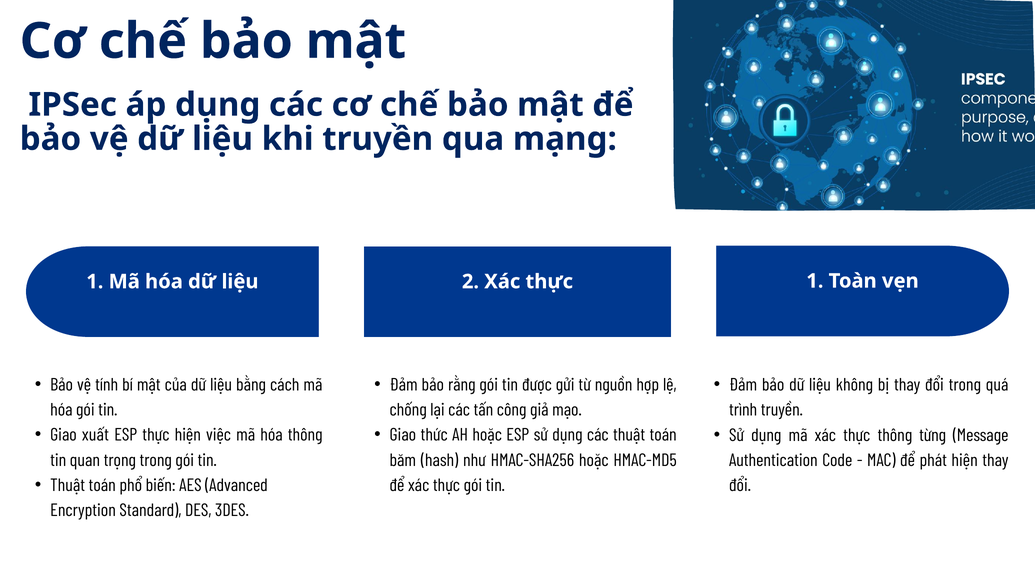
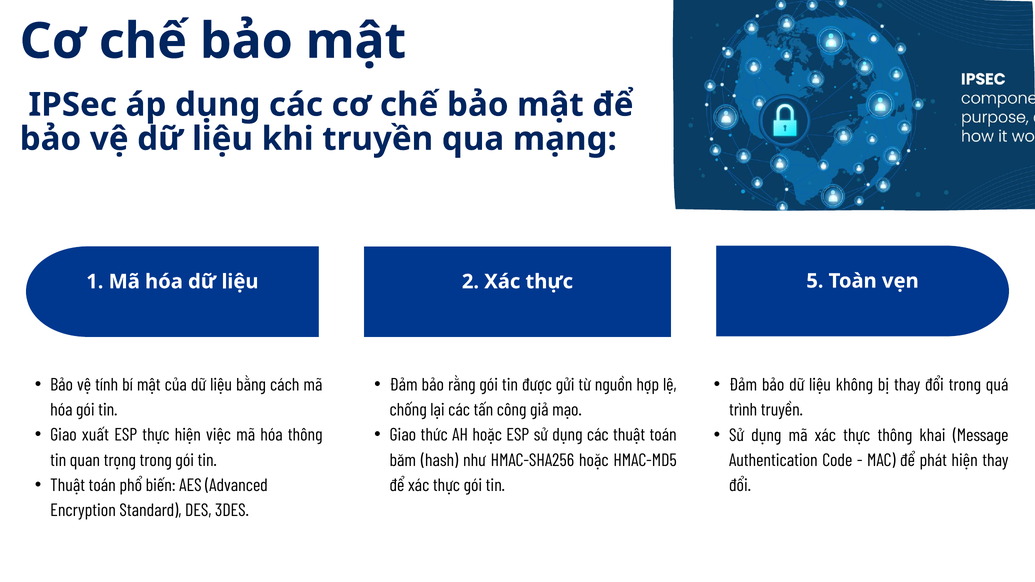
liệu 1: 1 -> 5
từng: từng -> khai
